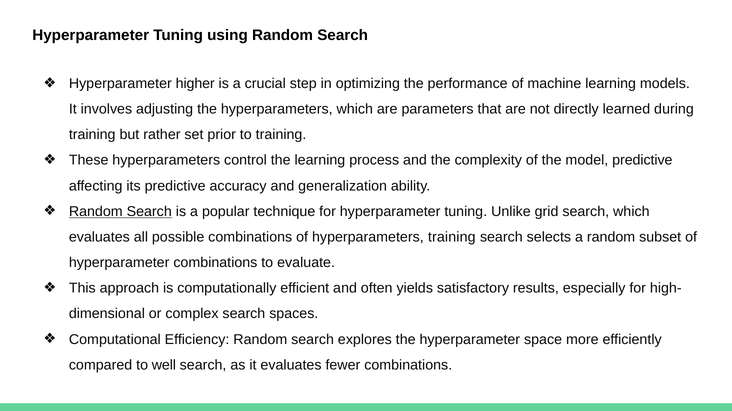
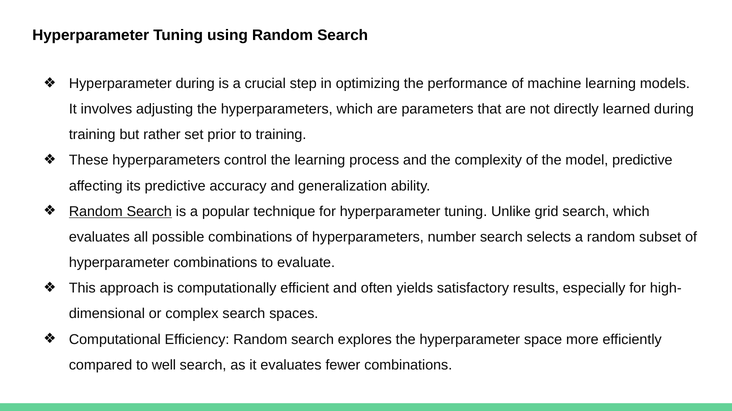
Hyperparameter higher: higher -> during
hyperparameters training: training -> number
